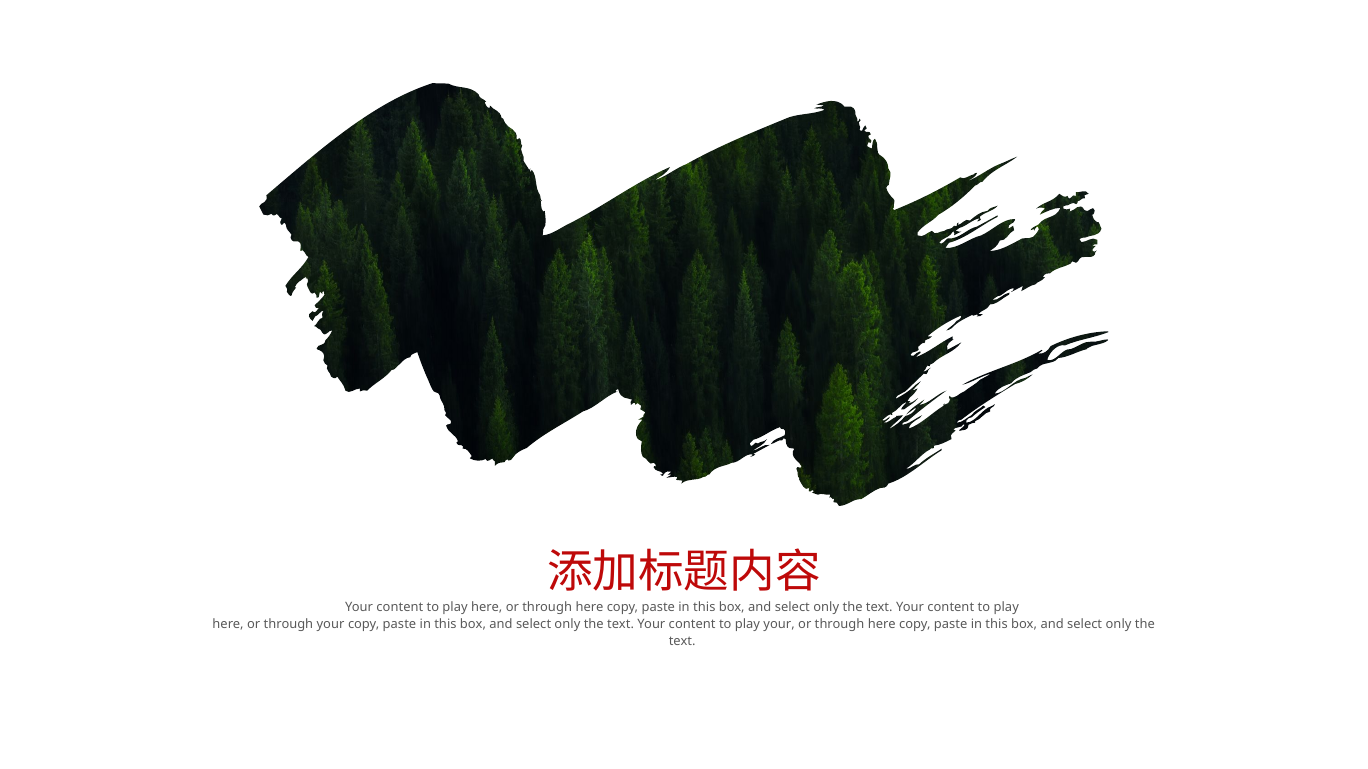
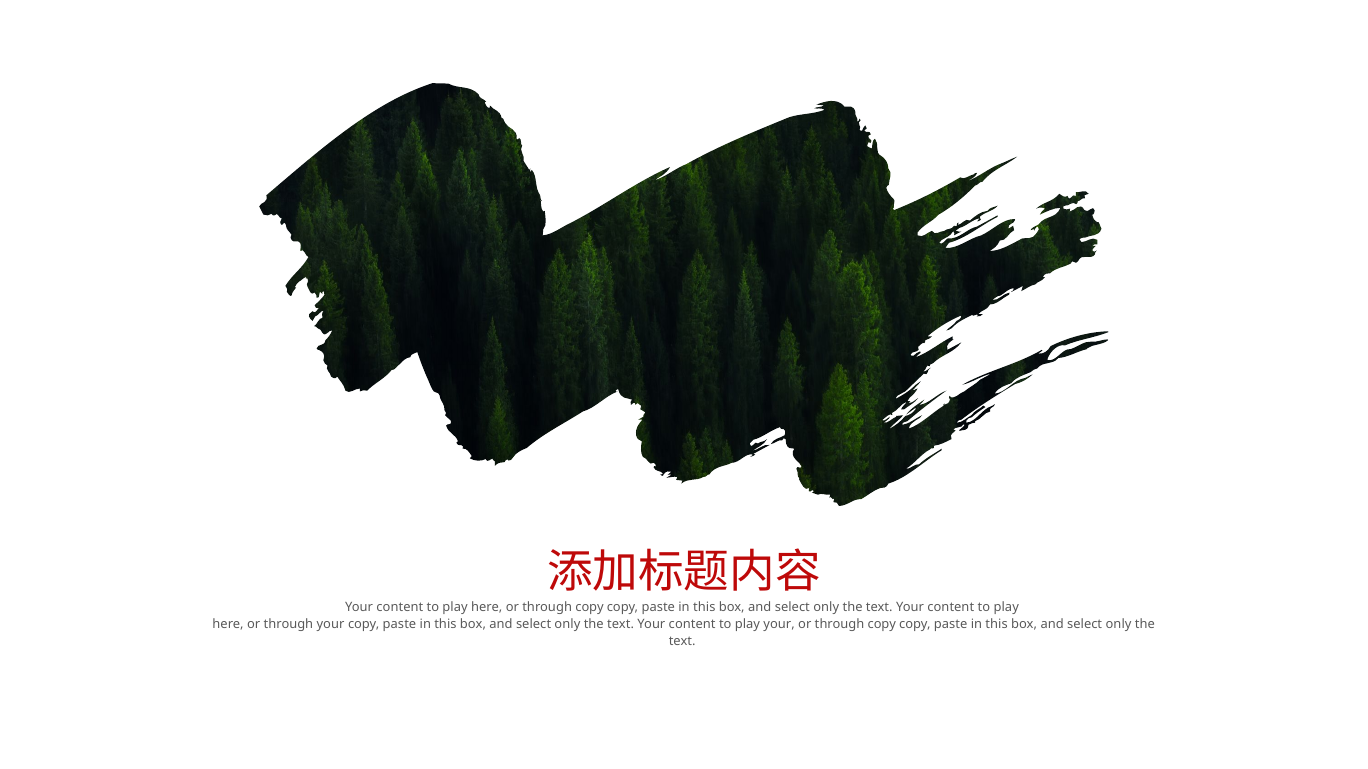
here or through here: here -> copy
here at (882, 625): here -> copy
